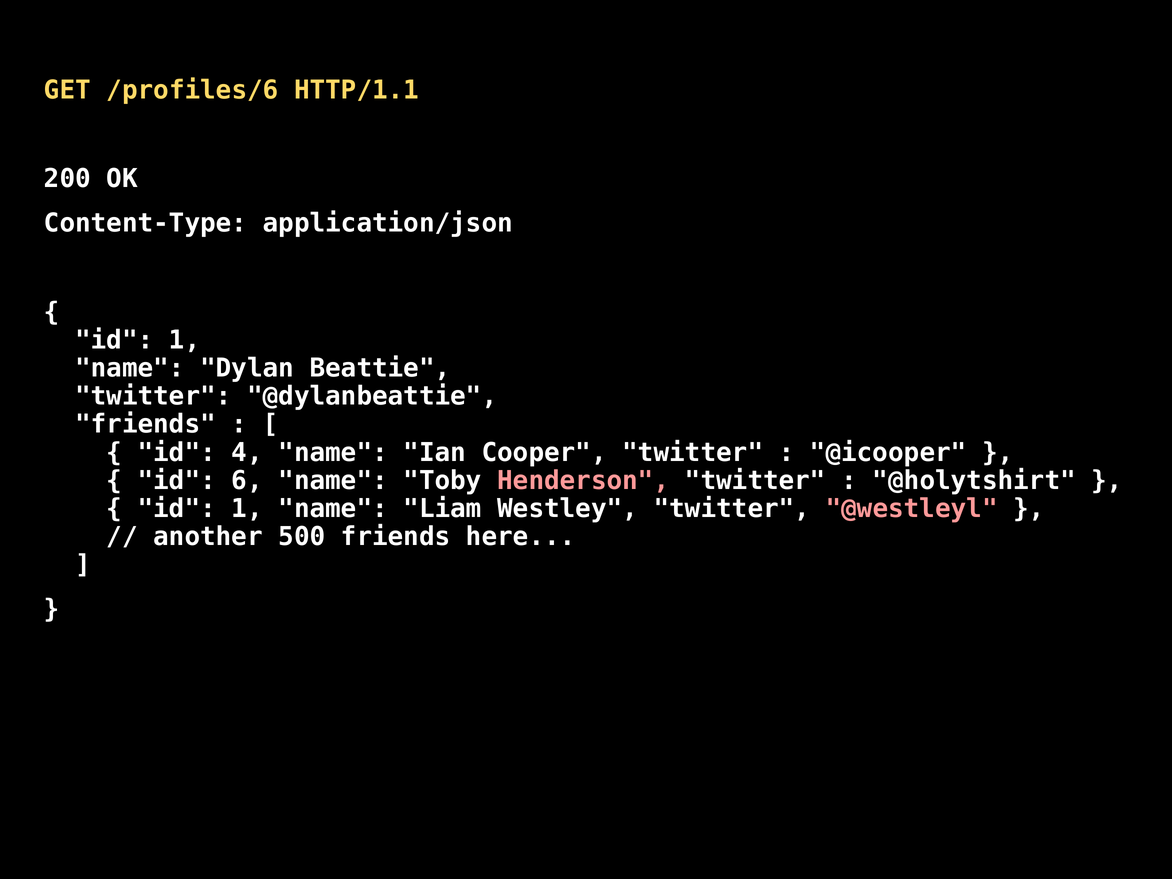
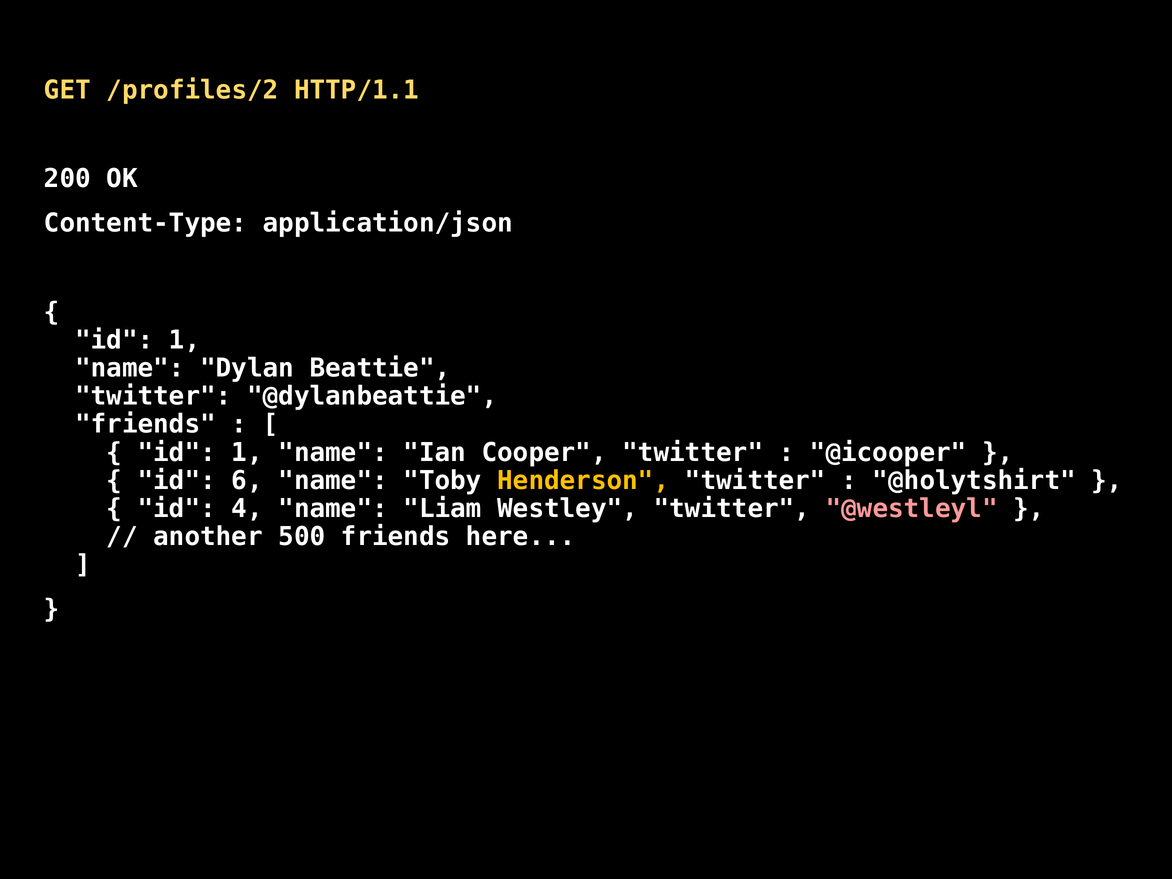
/profiles/6: /profiles/6 -> /profiles/2
4 at (247, 453): 4 -> 1
Henderson colour: pink -> yellow
1 at (247, 509): 1 -> 4
